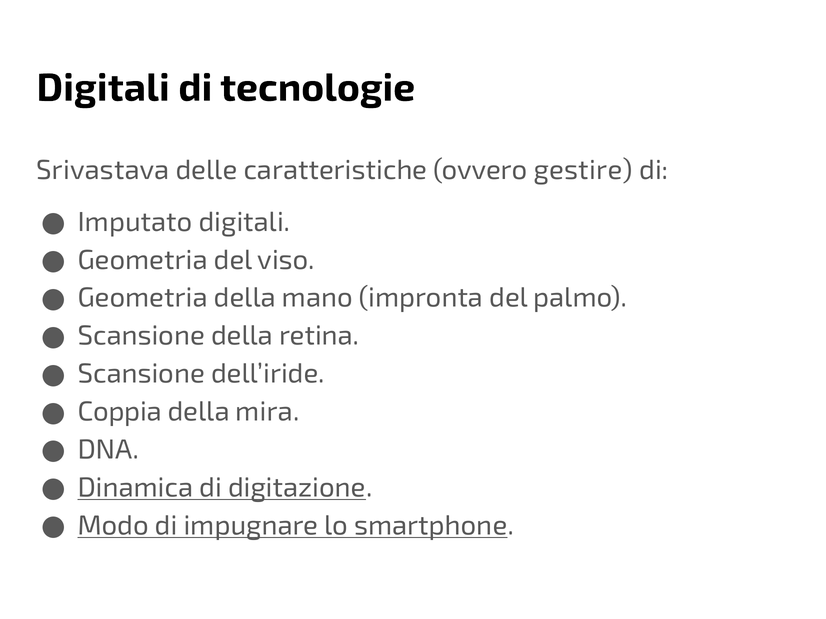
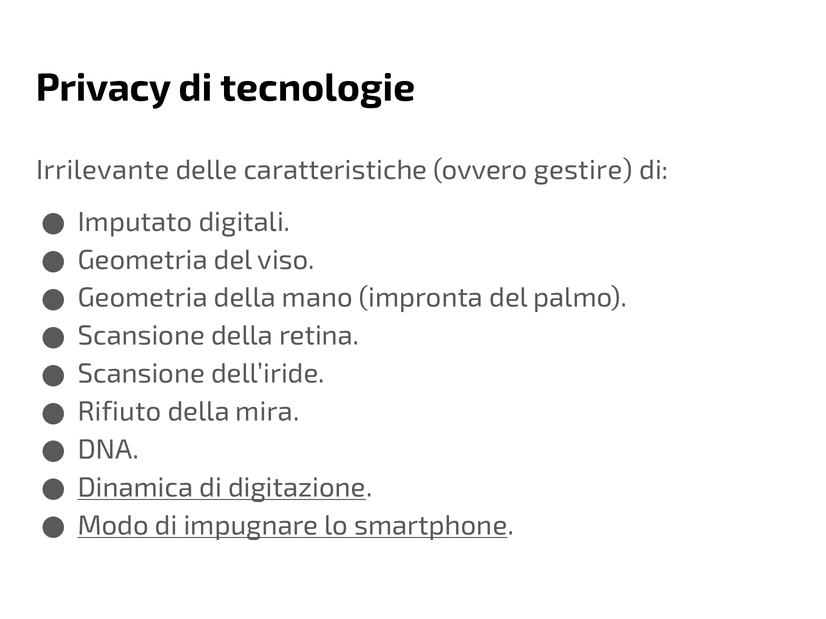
Digitali at (103, 88): Digitali -> Privacy
Srivastava: Srivastava -> Irrilevante
Coppia: Coppia -> Rifiuto
